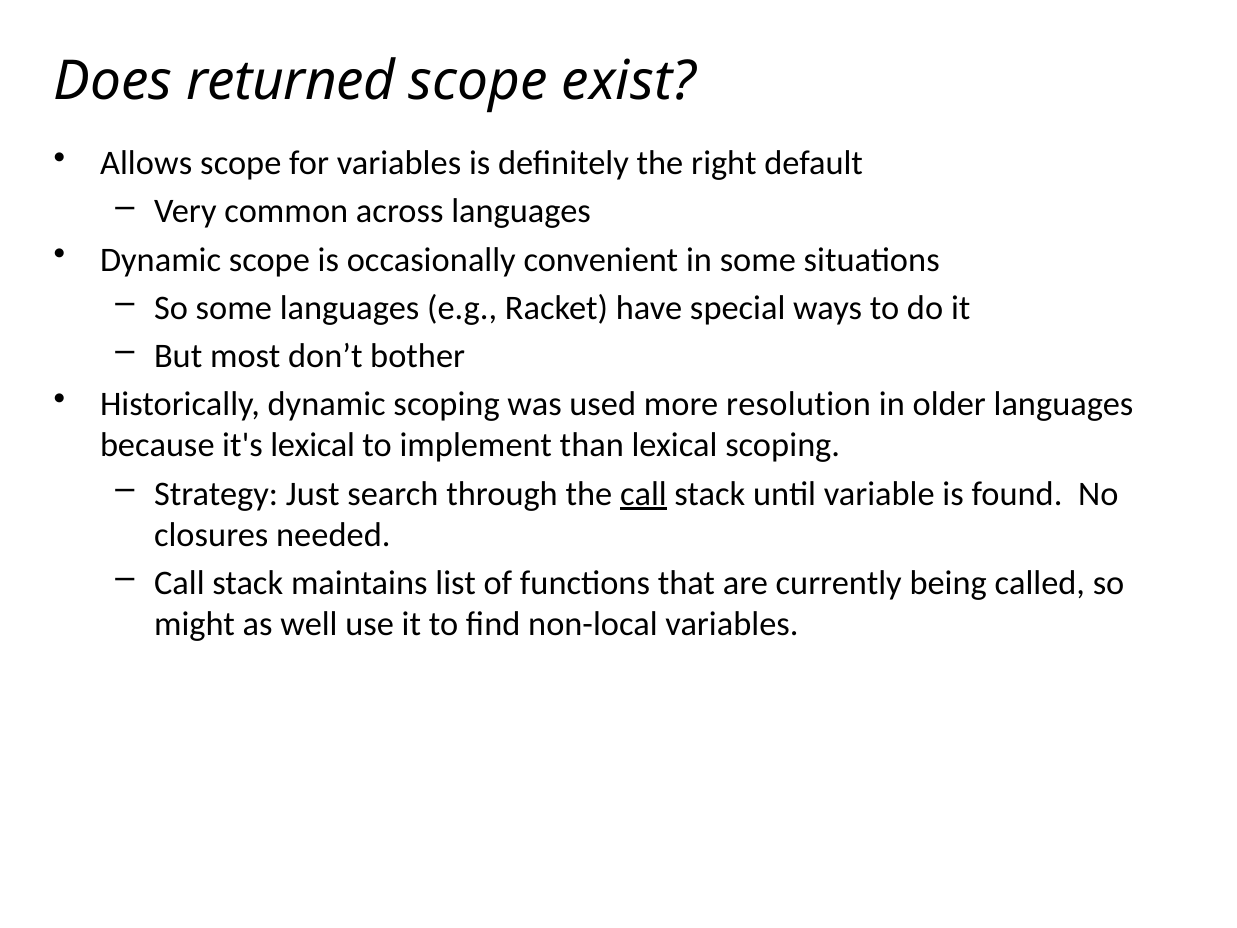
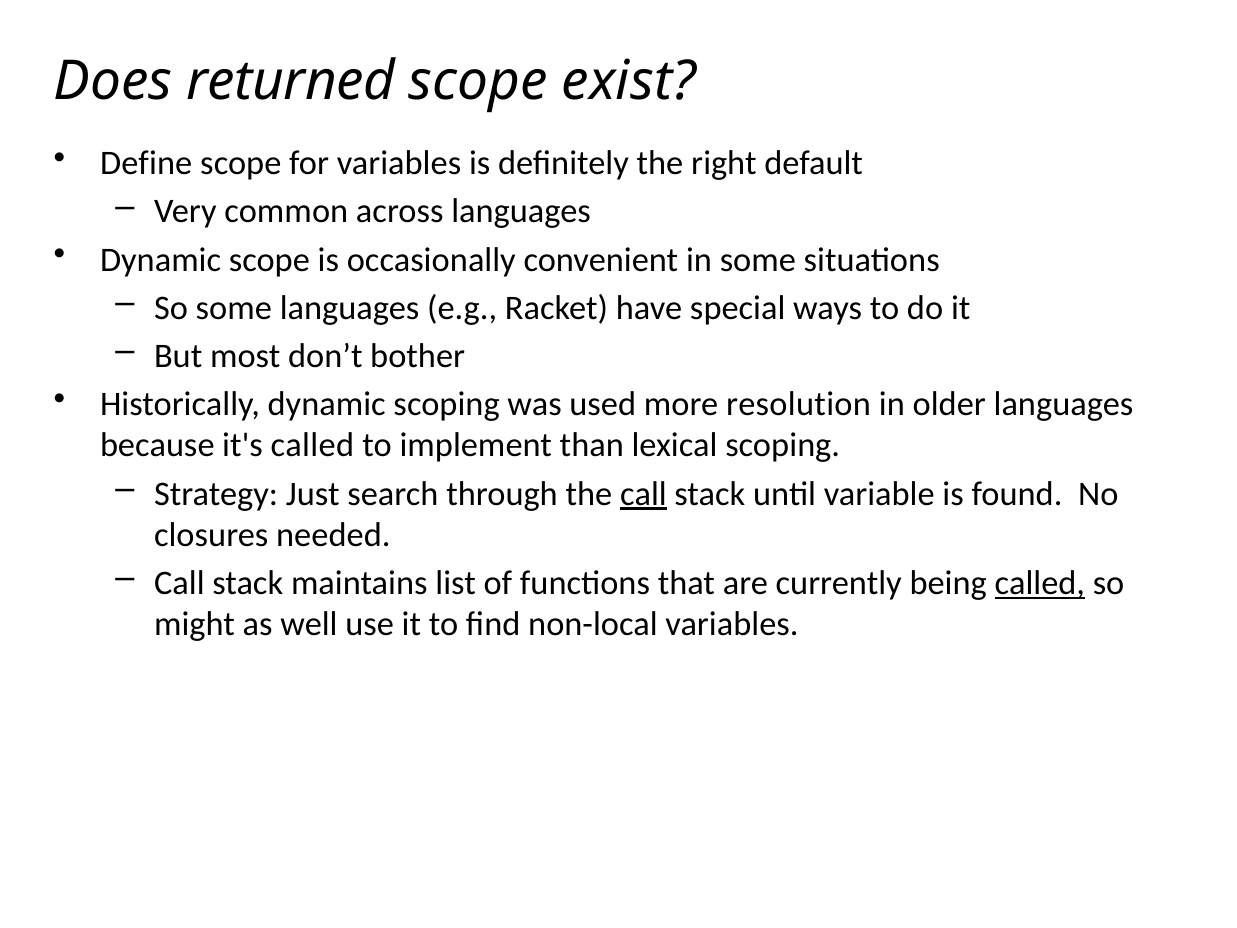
Allows: Allows -> Define
it's lexical: lexical -> called
called at (1040, 583) underline: none -> present
